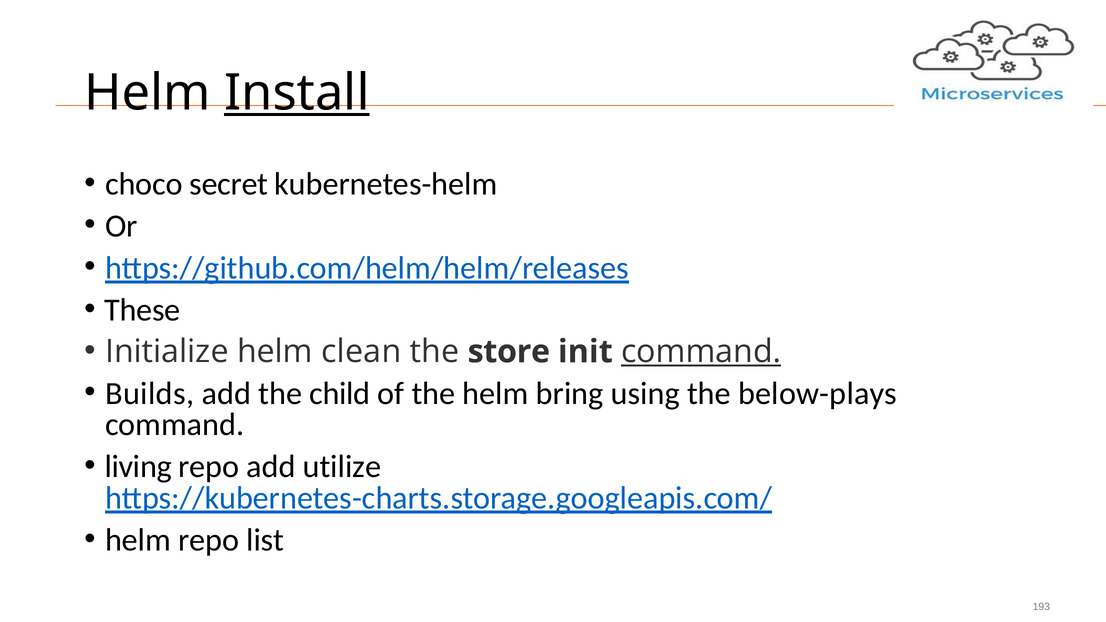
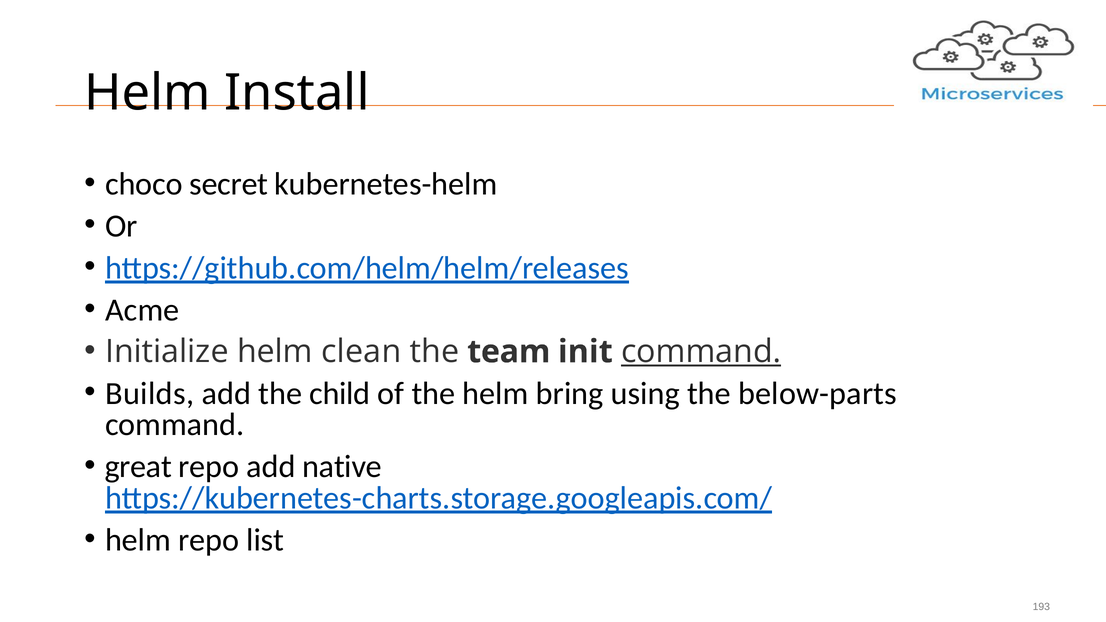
Install underline: present -> none
These: These -> Acme
store: store -> team
below-plays: below-plays -> below-parts
living: living -> great
utilize: utilize -> native
